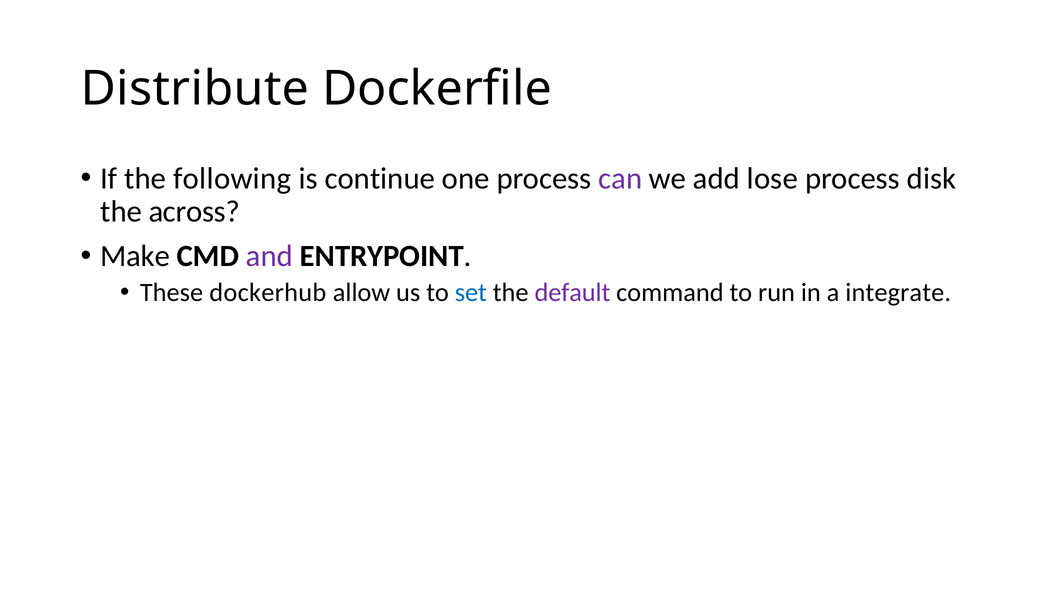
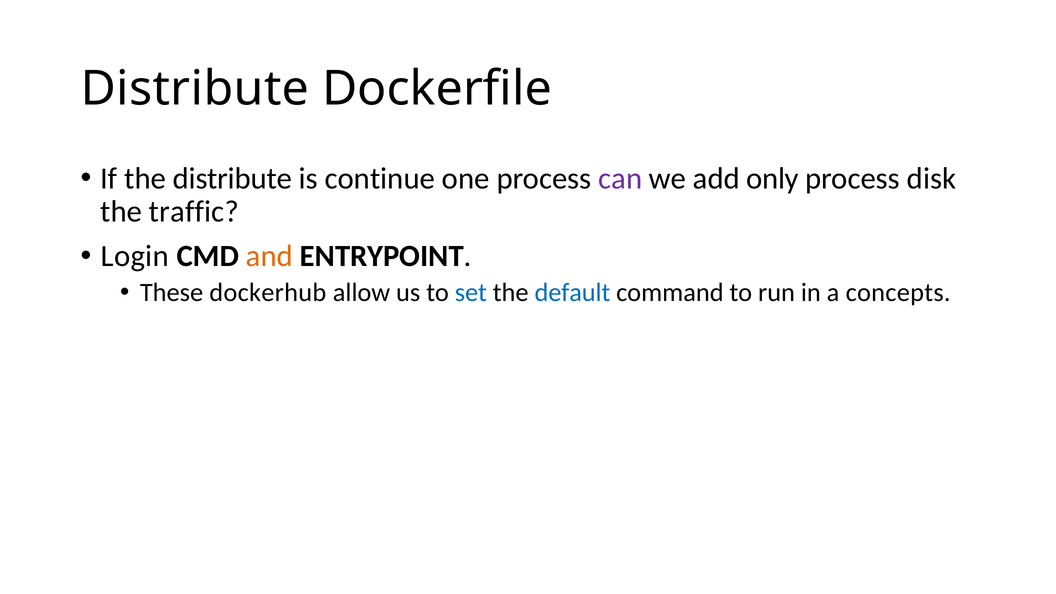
the following: following -> distribute
lose: lose -> only
across: across -> traffic
Make: Make -> Login
and colour: purple -> orange
default colour: purple -> blue
integrate: integrate -> concepts
